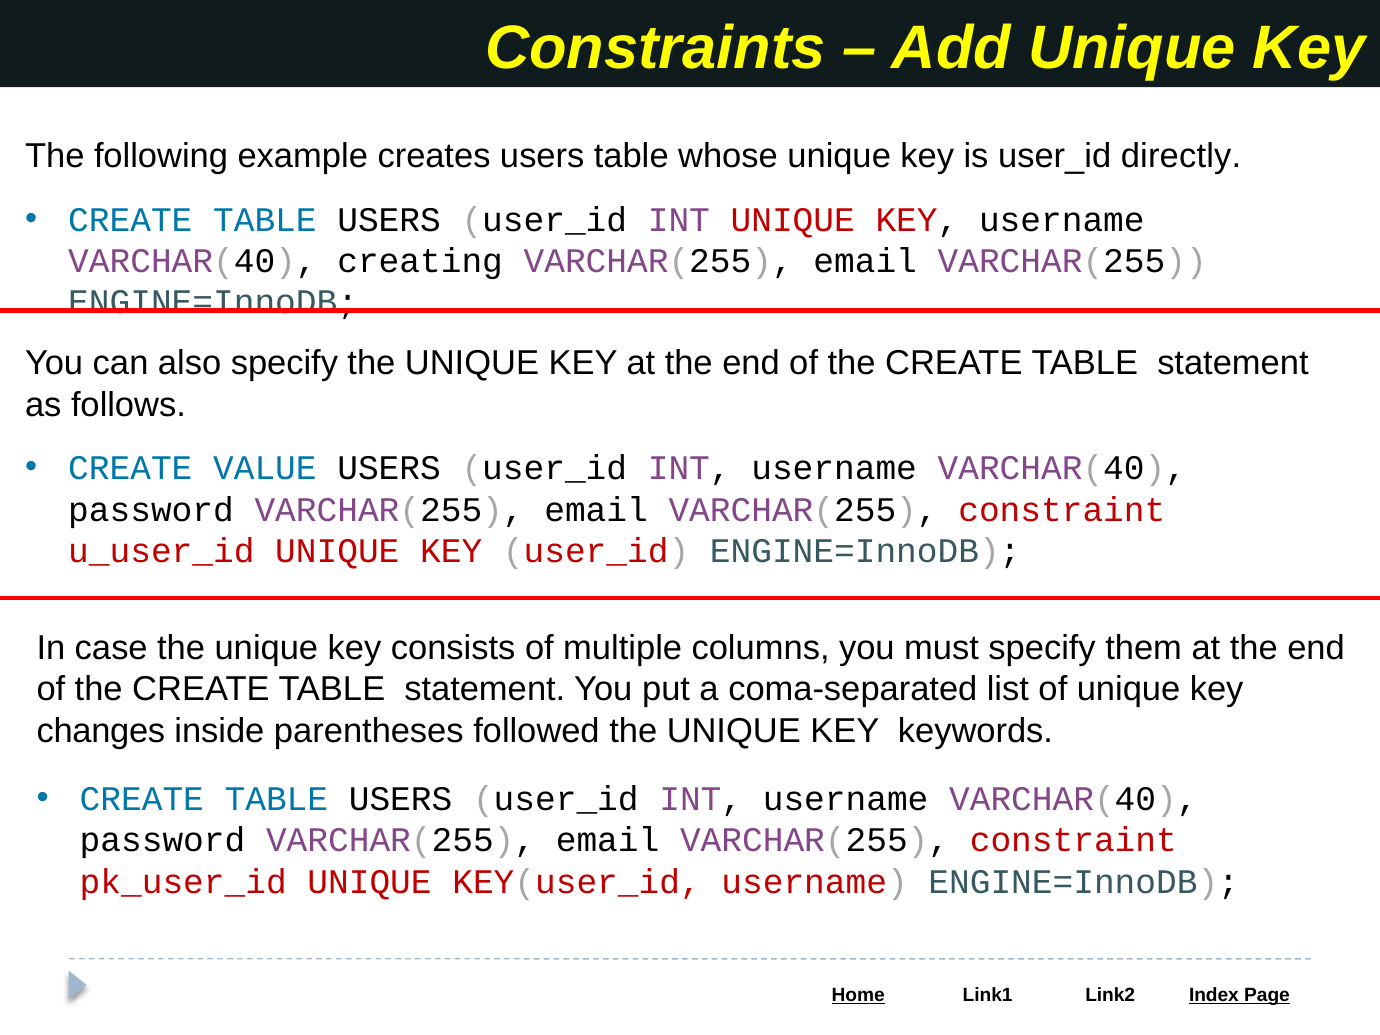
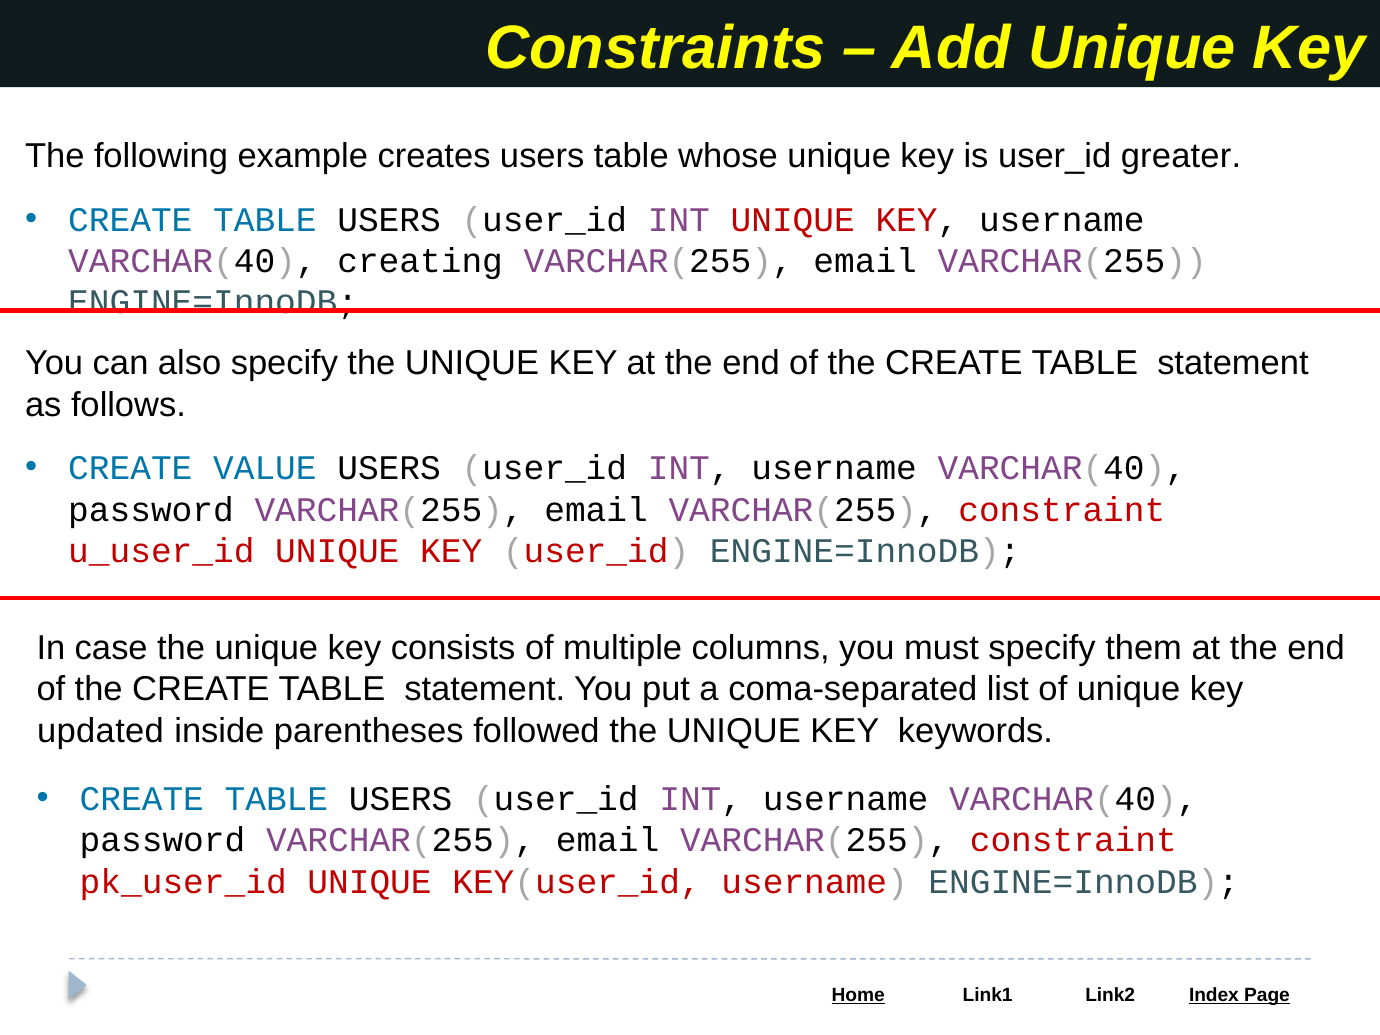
directly: directly -> greater
changes: changes -> updated
